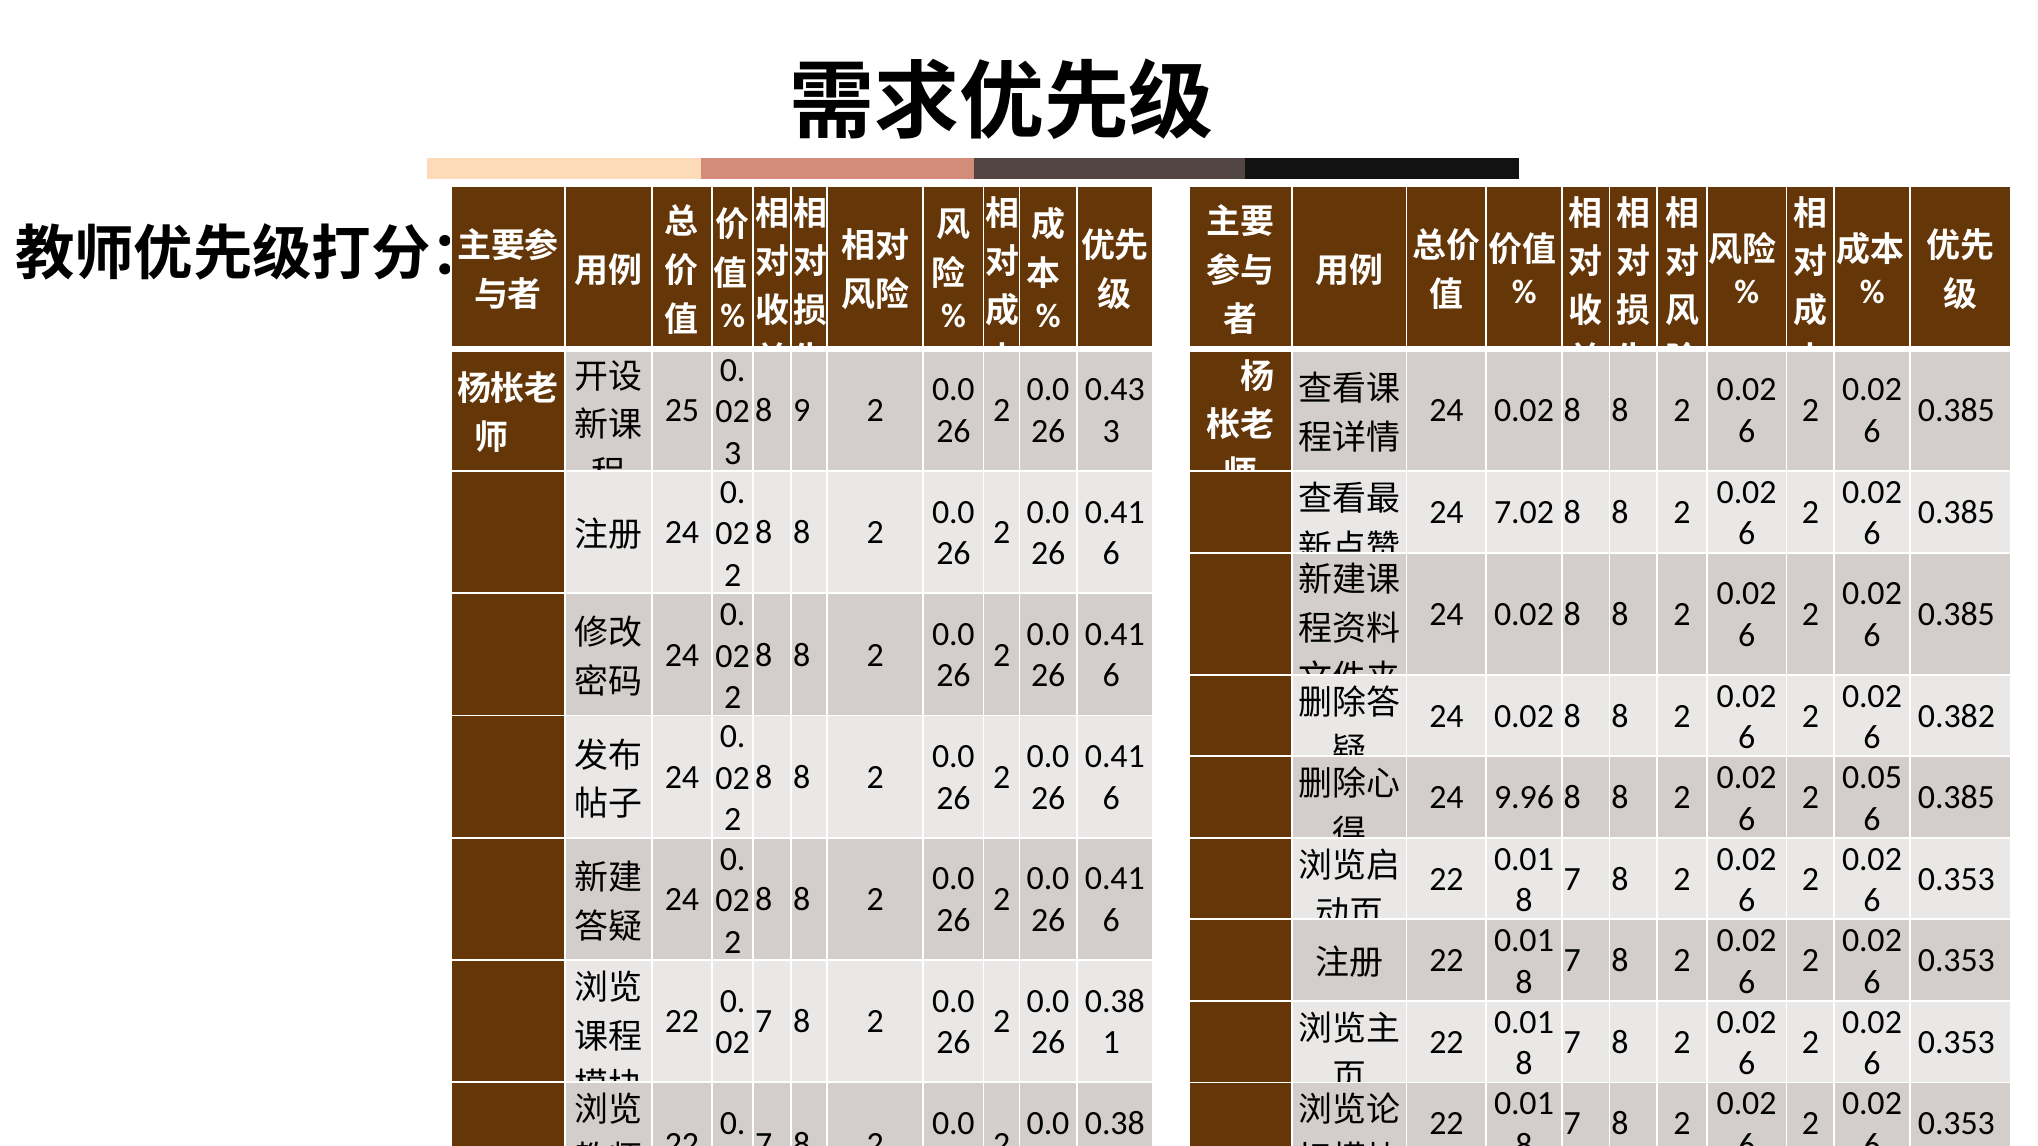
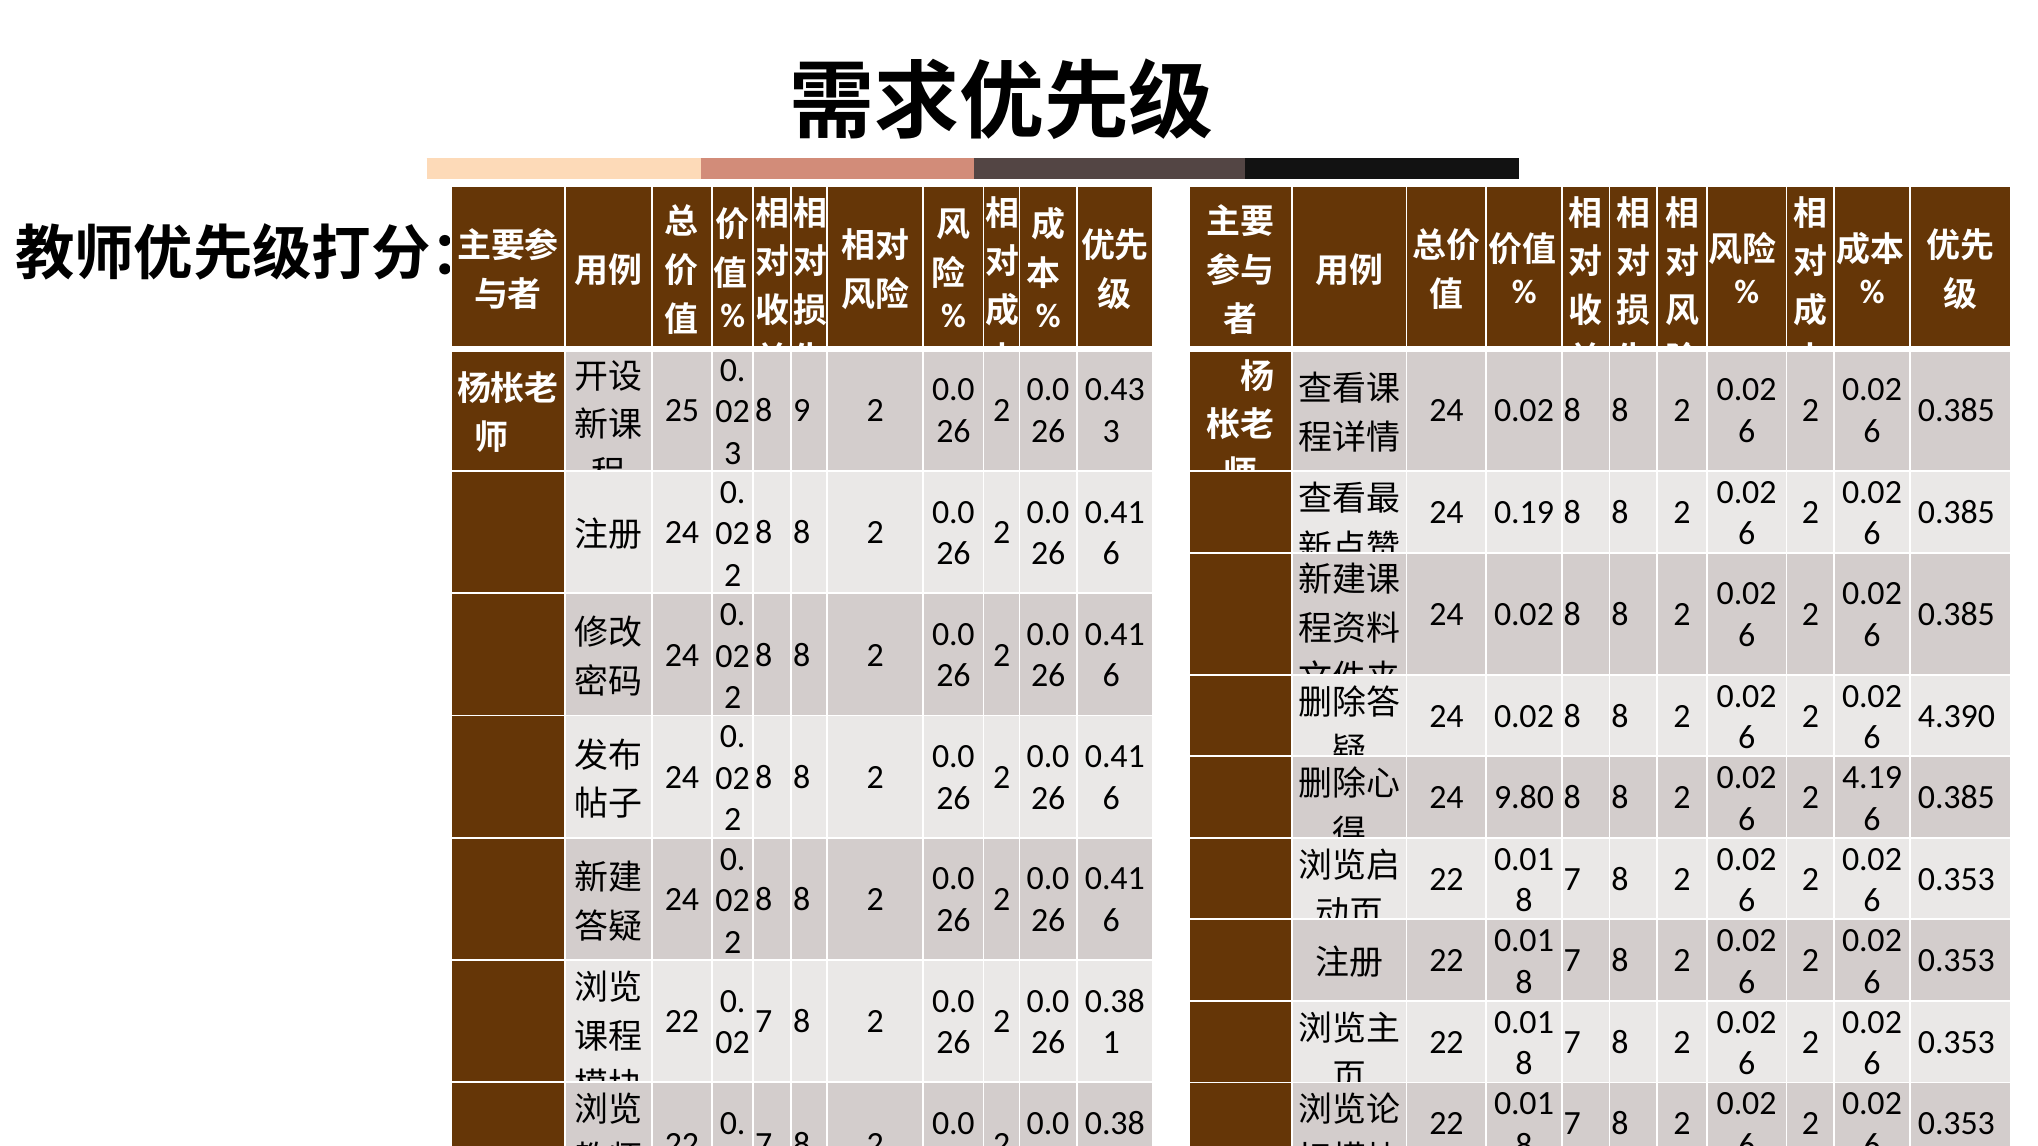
7.02: 7.02 -> 0.19
0.382: 0.382 -> 4.390
0.05: 0.05 -> 4.19
9.96: 9.96 -> 9.80
